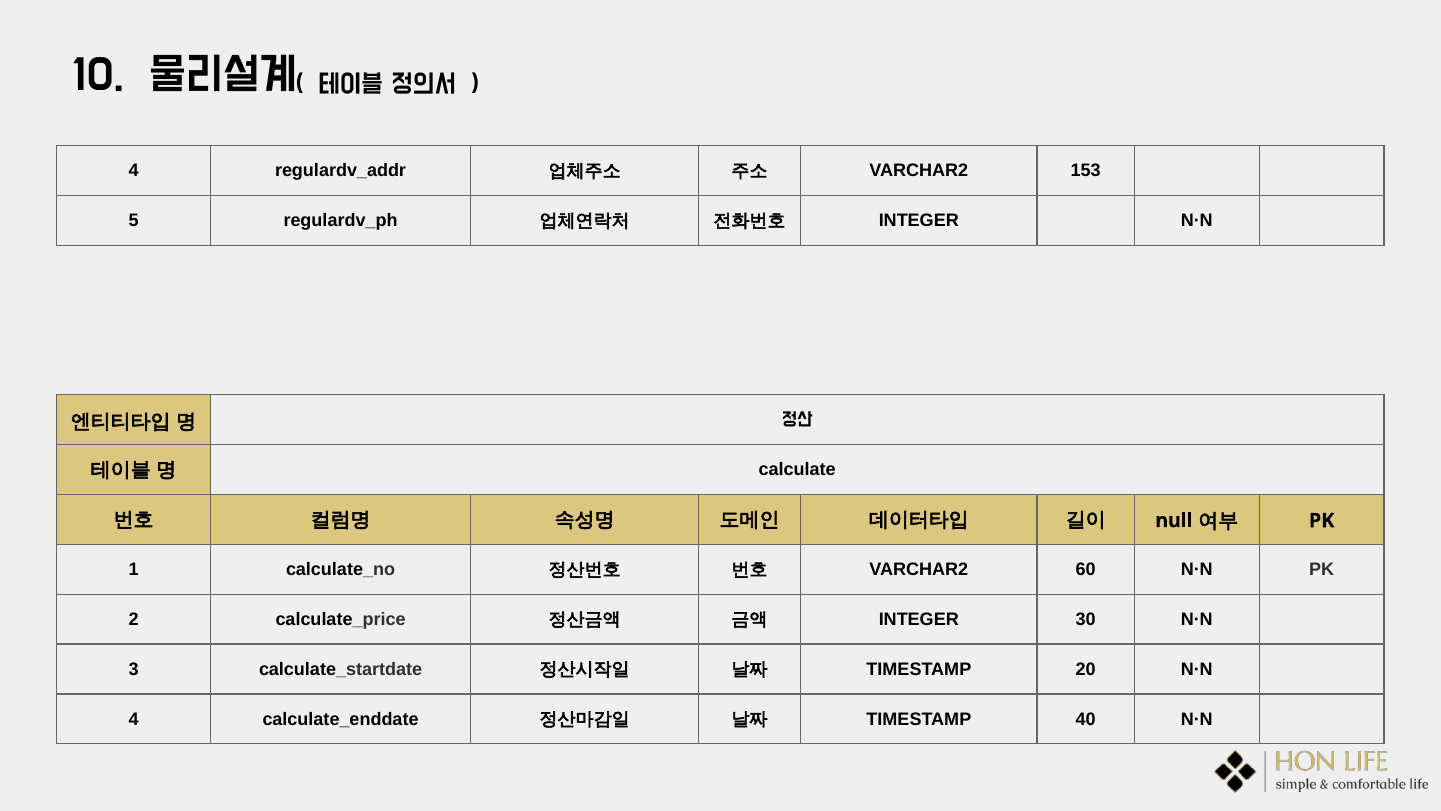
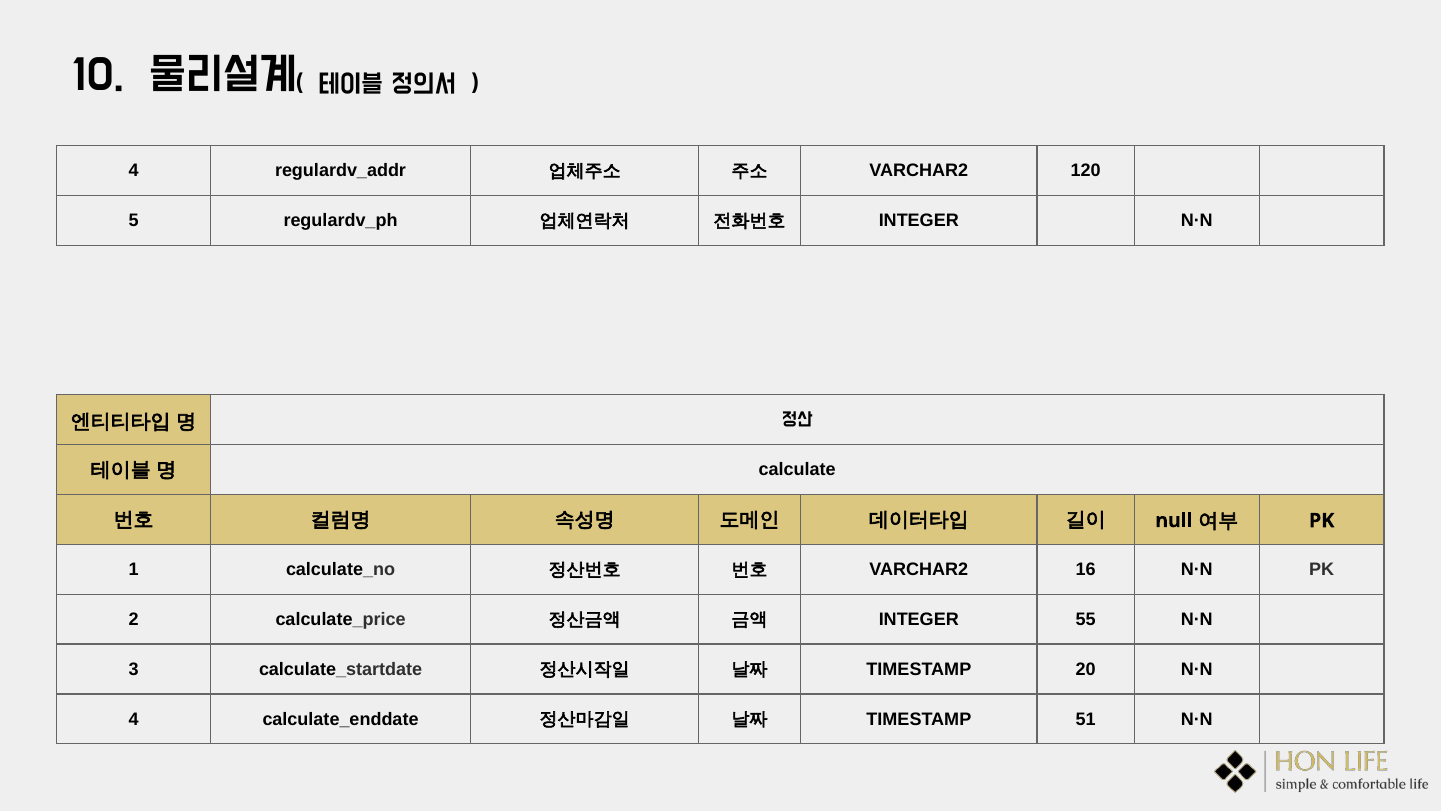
153: 153 -> 120
60: 60 -> 16
30: 30 -> 55
40: 40 -> 51
